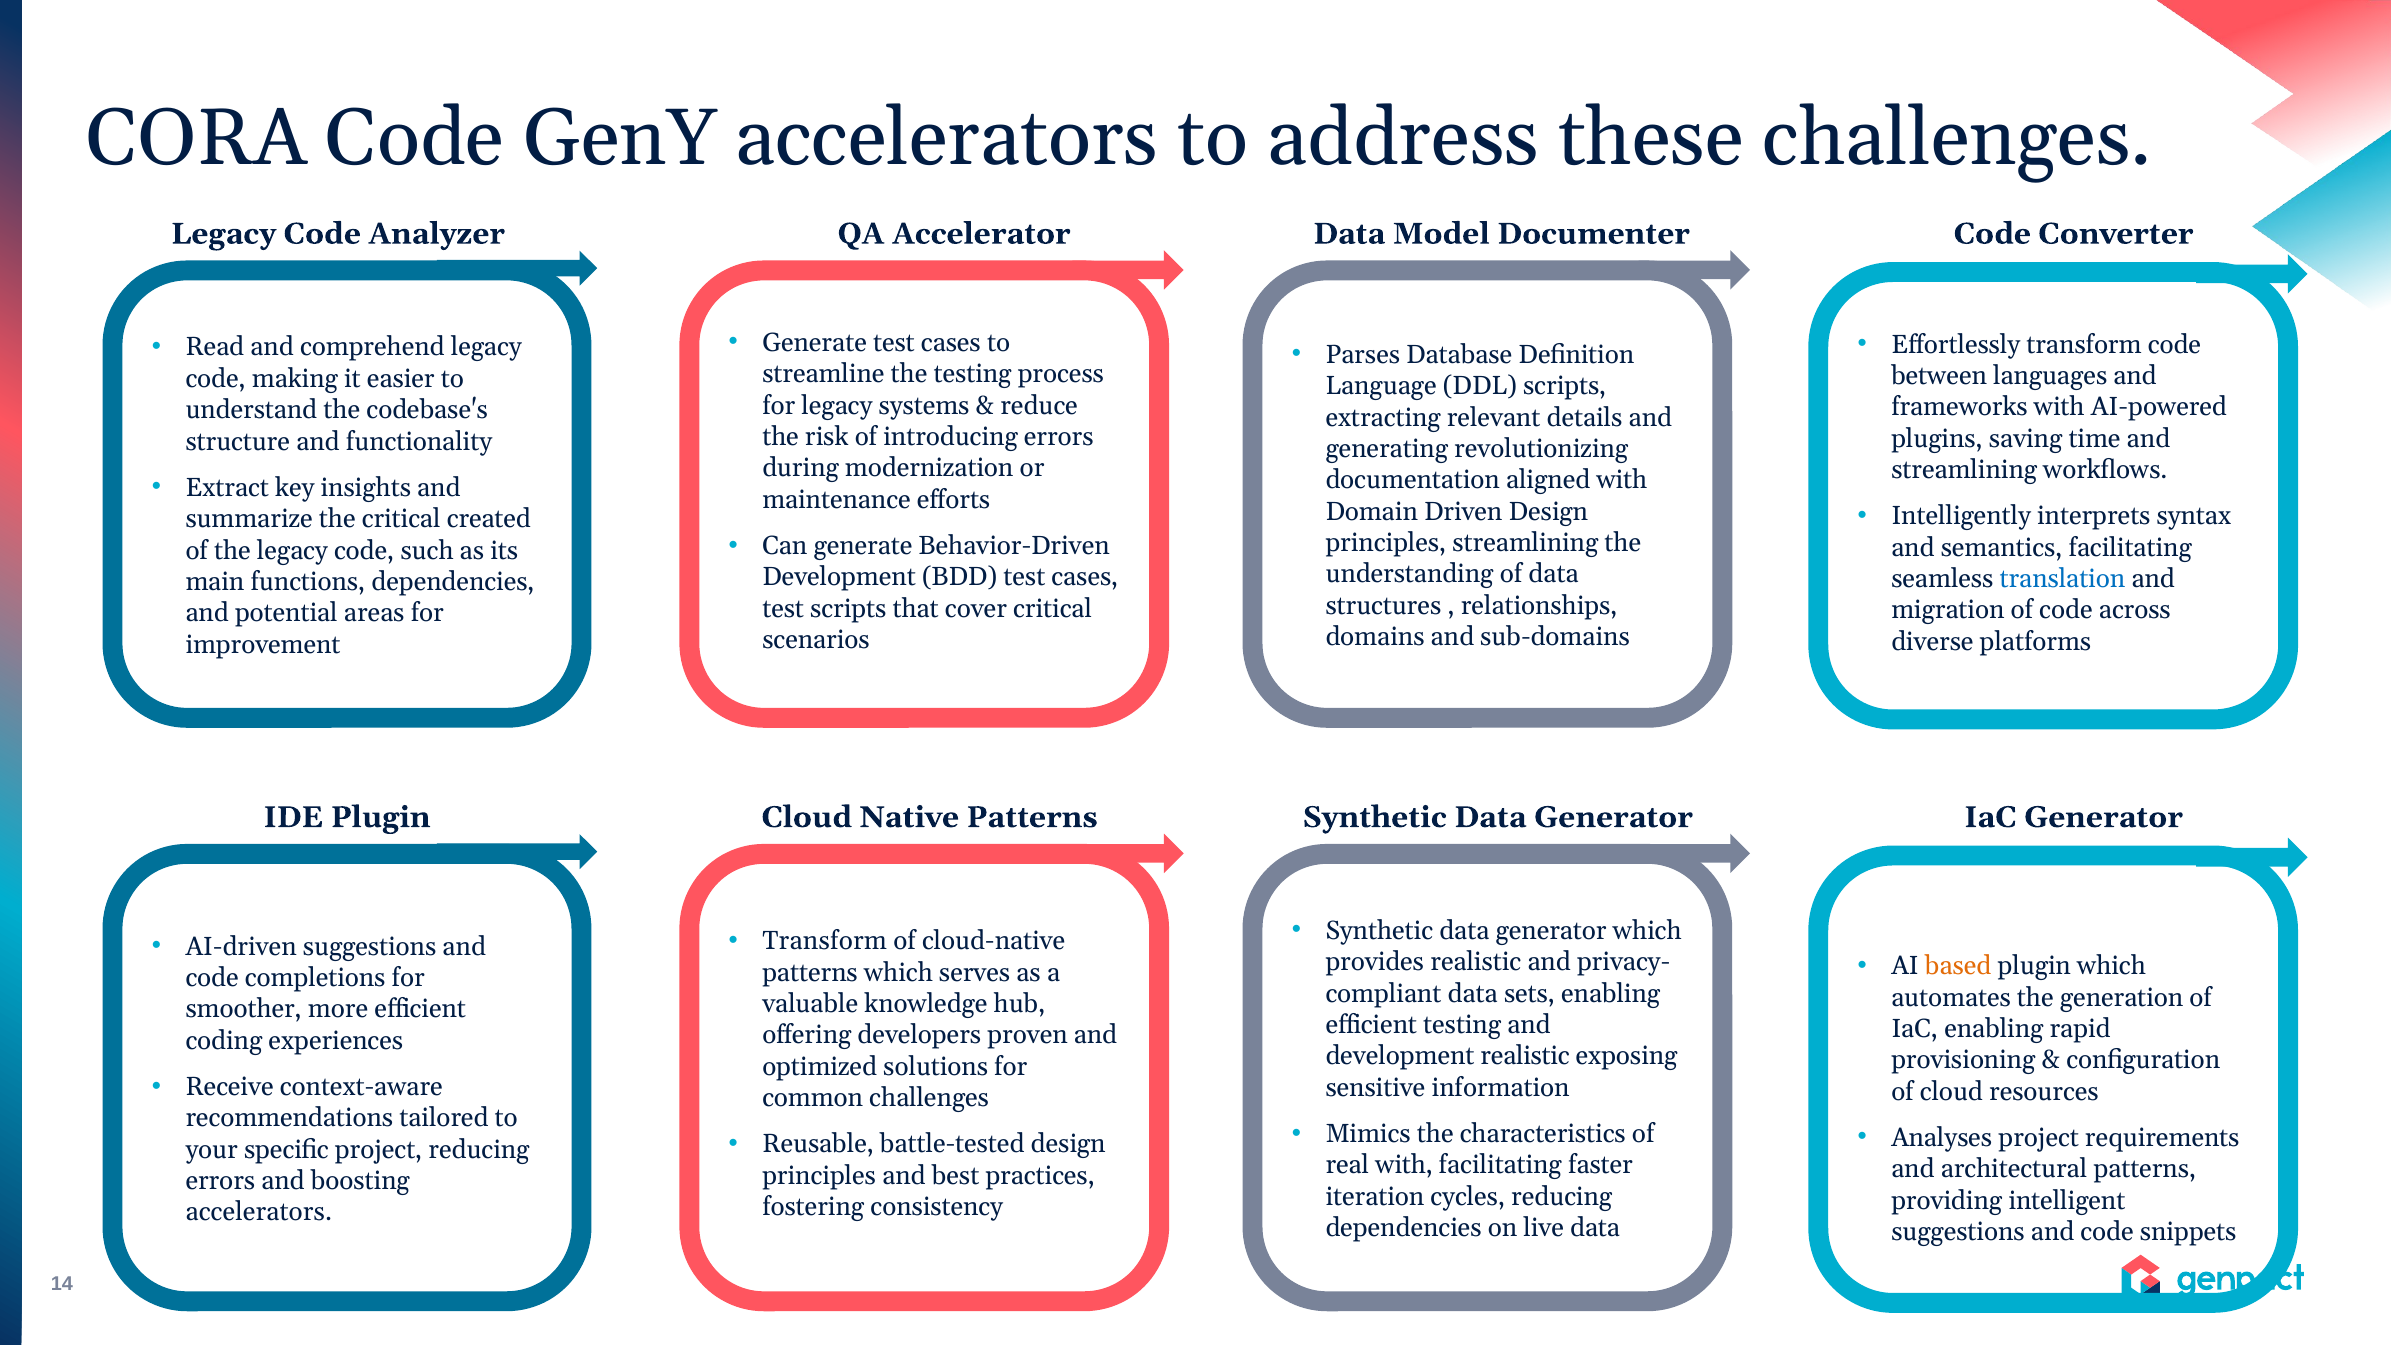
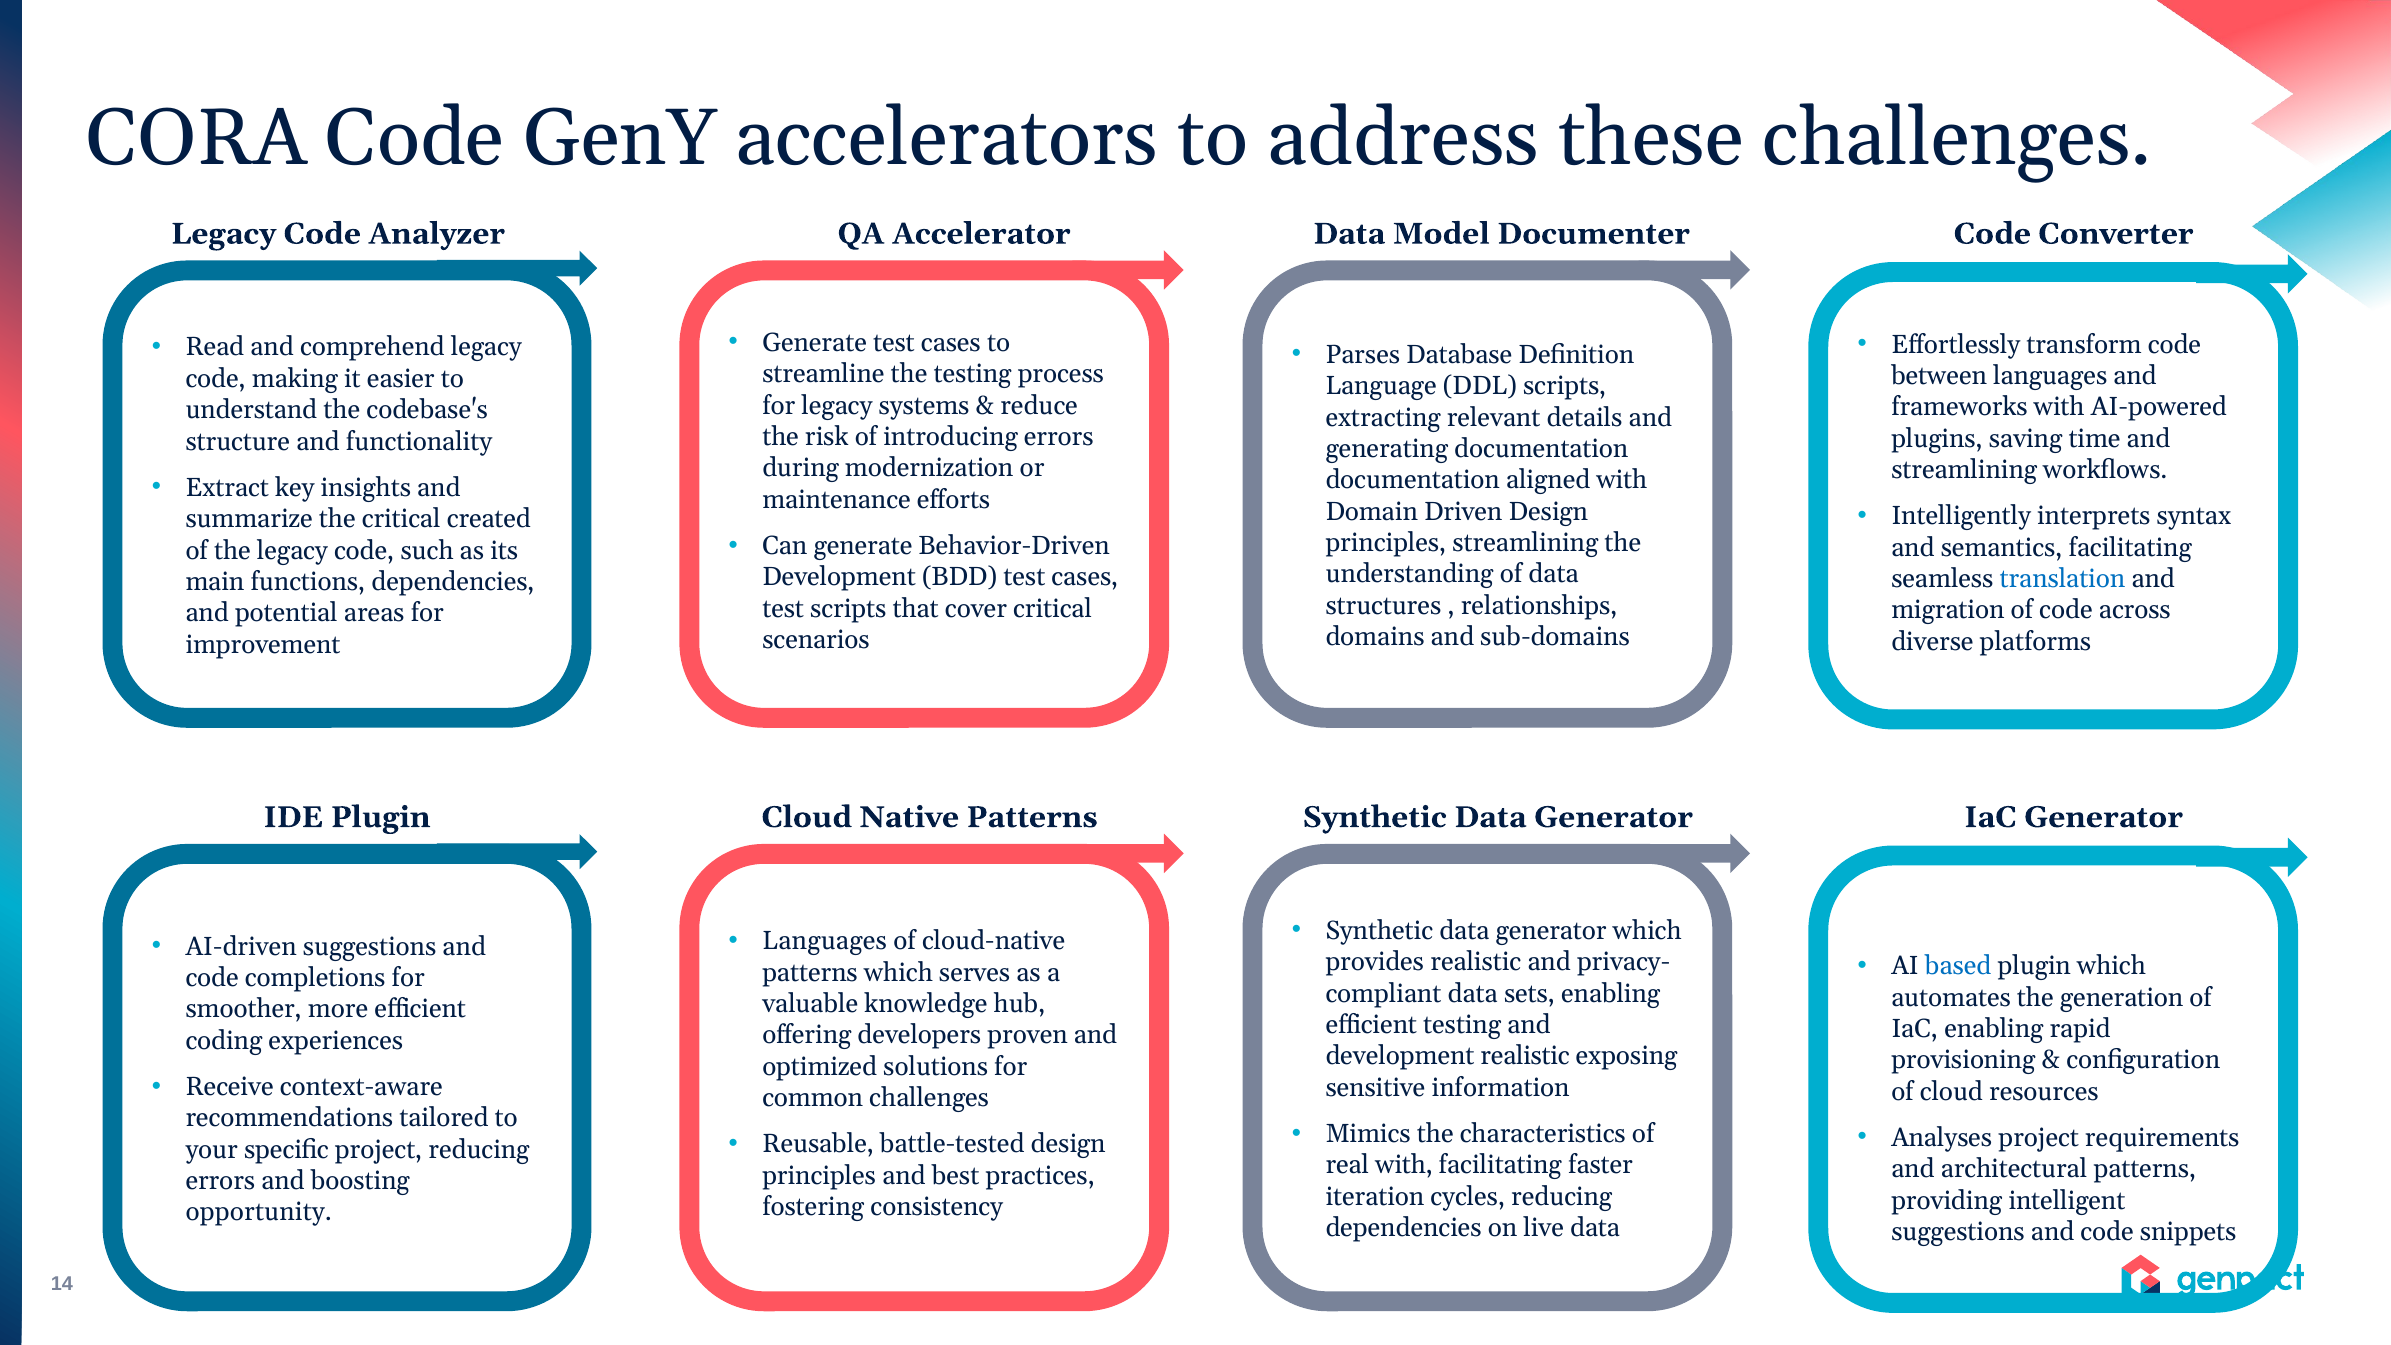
generating revolutionizing: revolutionizing -> documentation
Transform at (825, 941): Transform -> Languages
based colour: orange -> blue
accelerators at (259, 1212): accelerators -> opportunity
